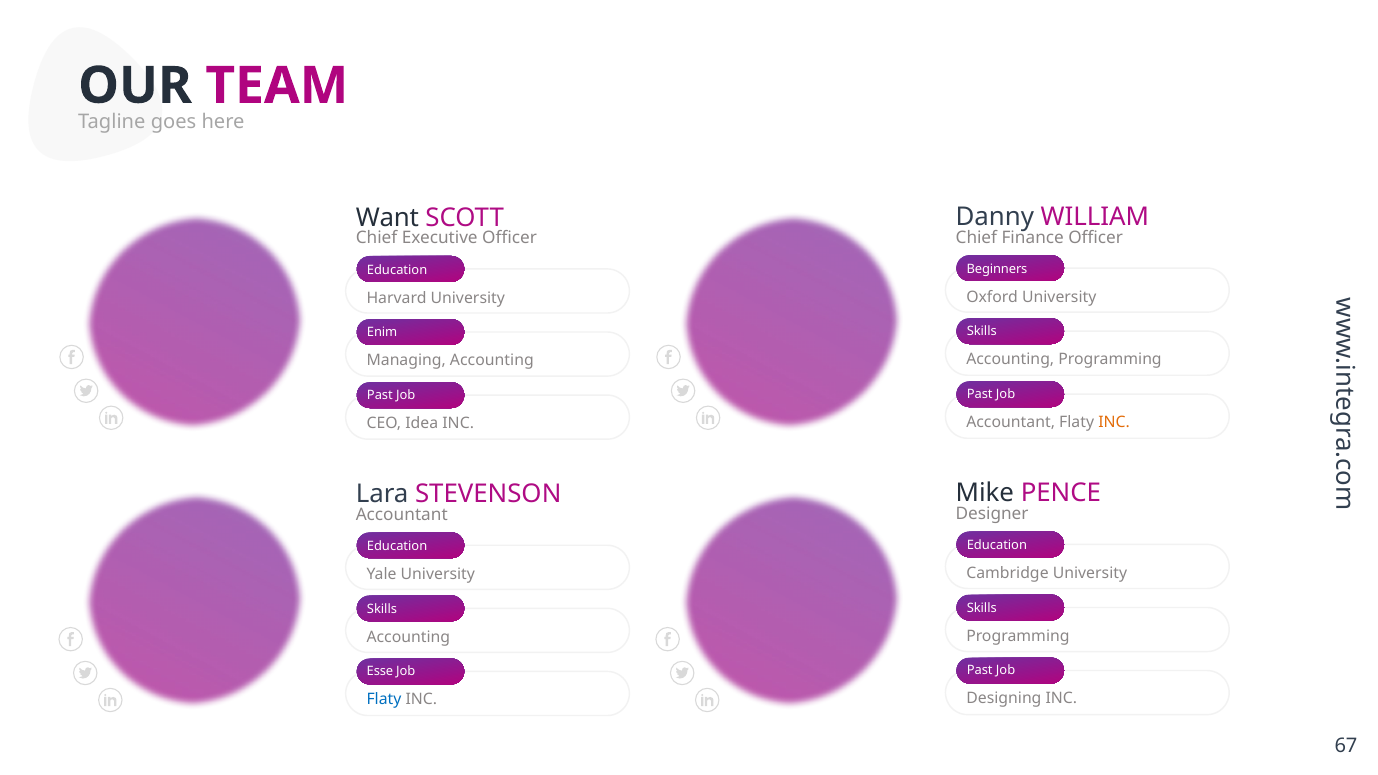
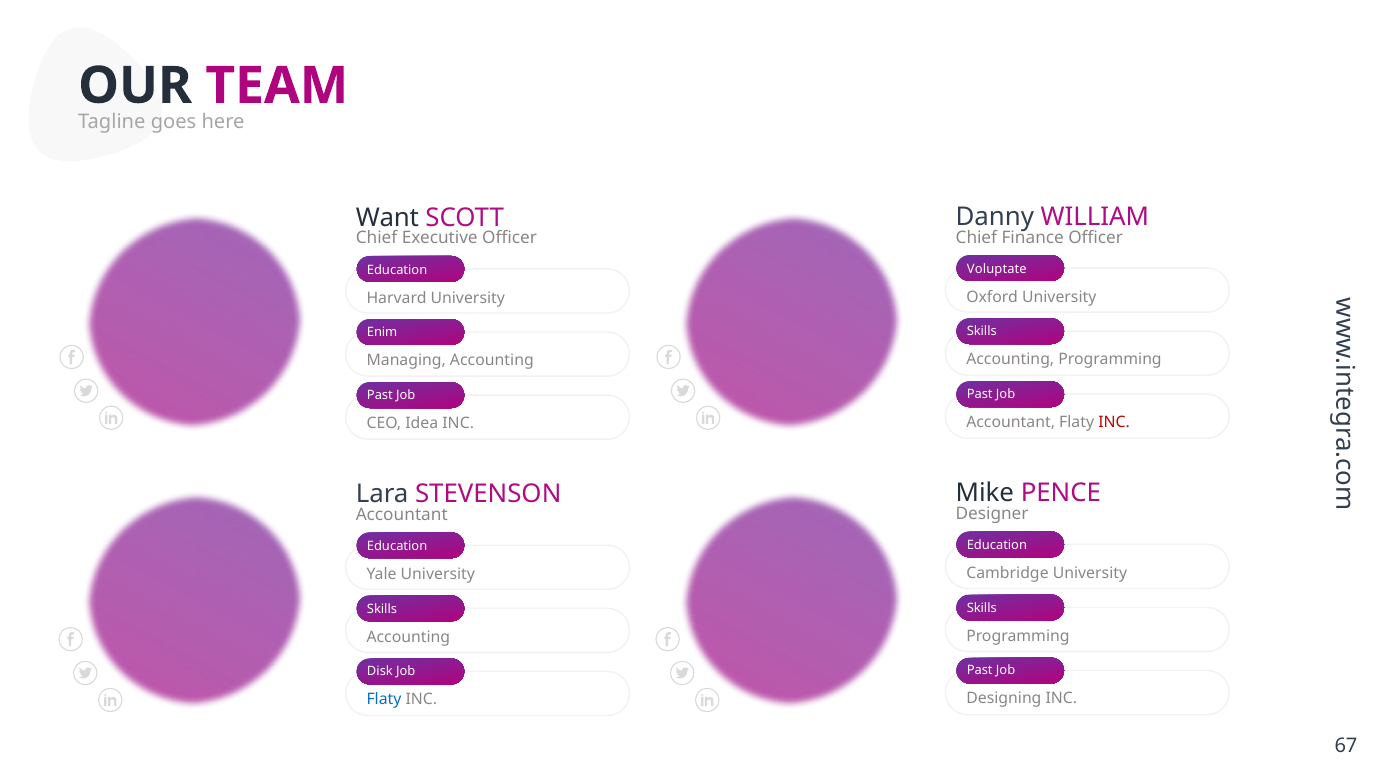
Beginners: Beginners -> Voluptate
INC at (1114, 422) colour: orange -> red
Esse: Esse -> Disk
